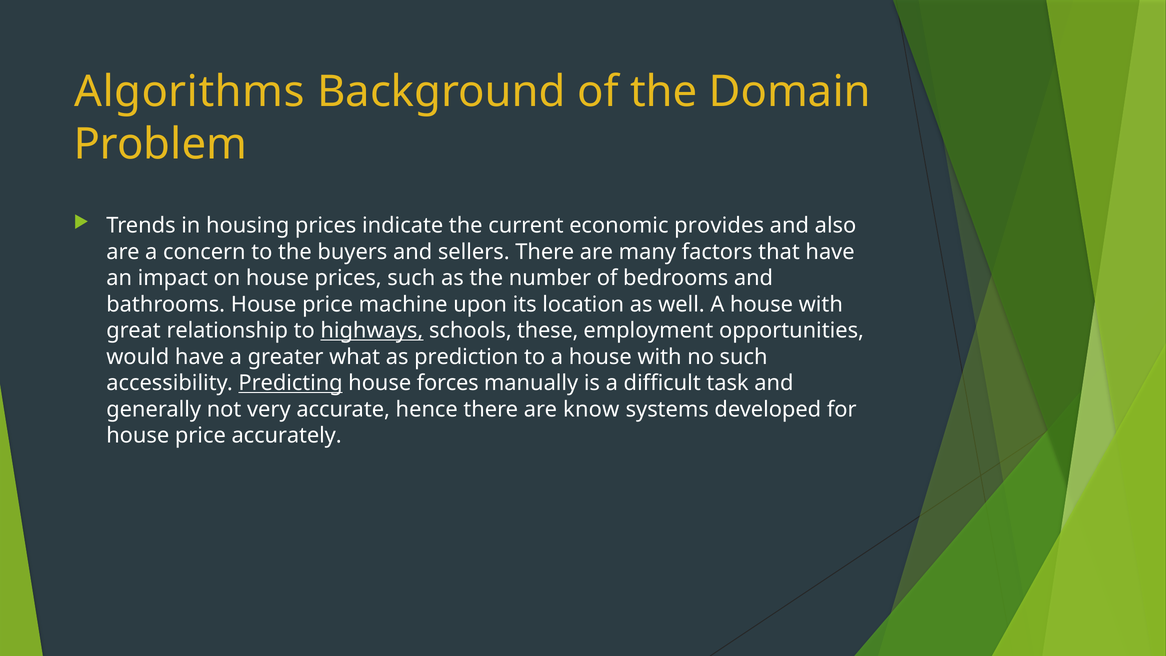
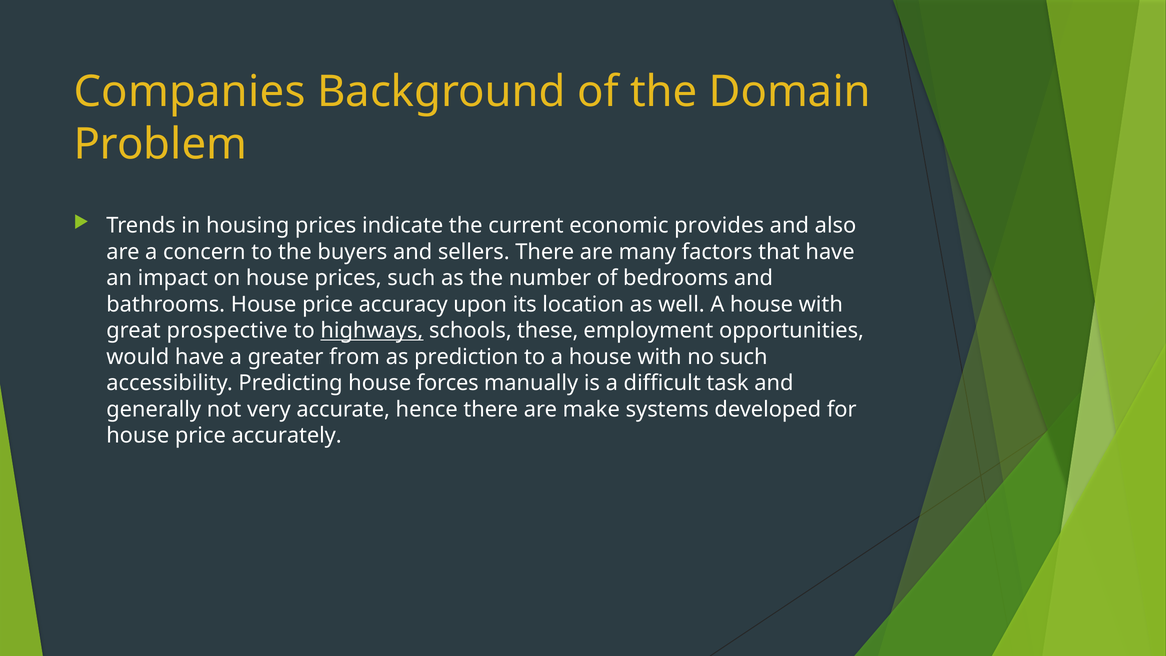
Algorithms: Algorithms -> Companies
machine: machine -> accuracy
relationship: relationship -> prospective
what: what -> from
Predicting underline: present -> none
know: know -> make
